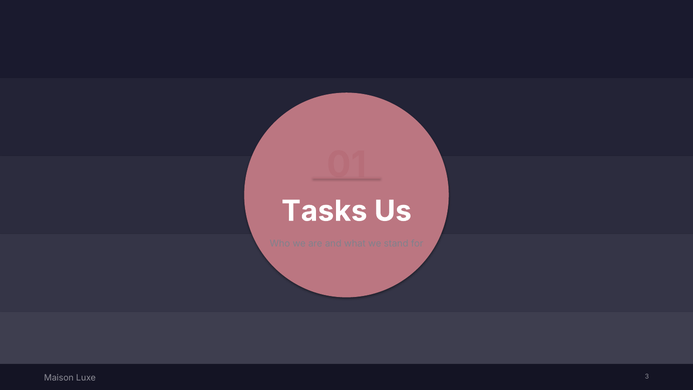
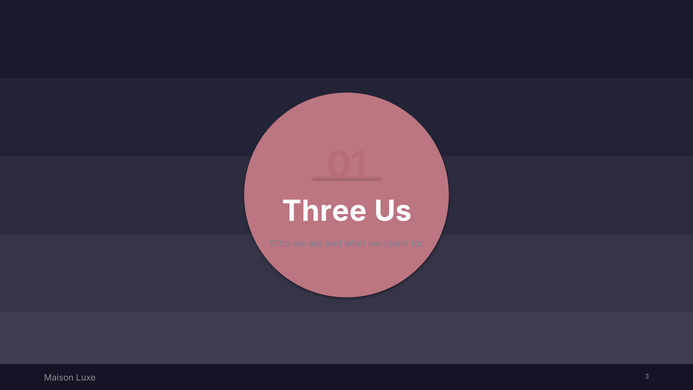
Tasks: Tasks -> Three
